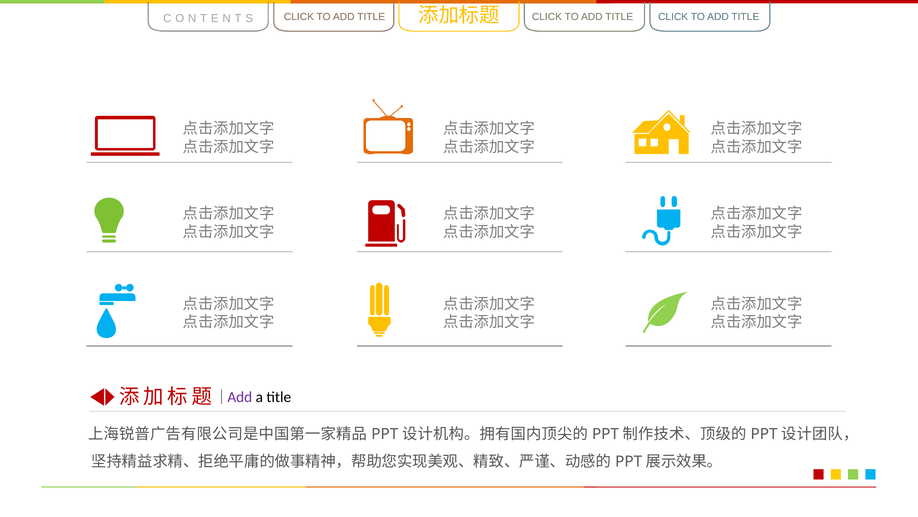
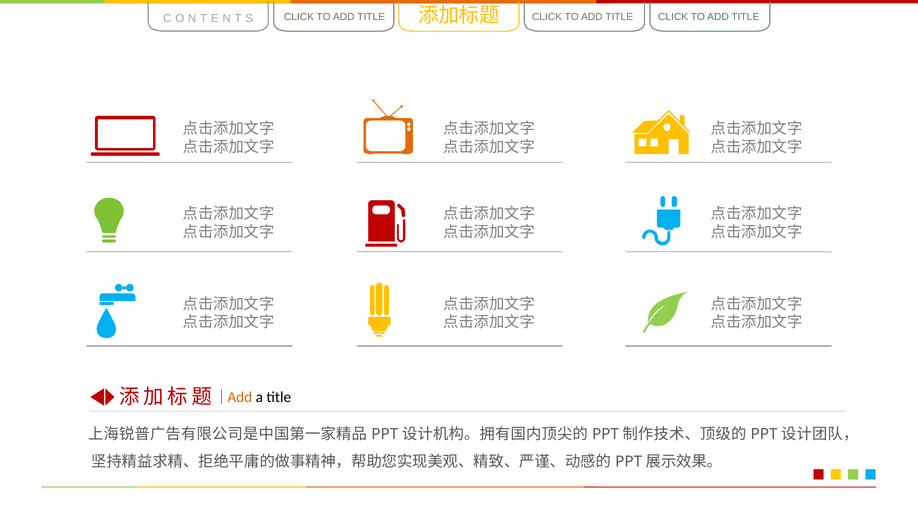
Add at (240, 397) colour: purple -> orange
